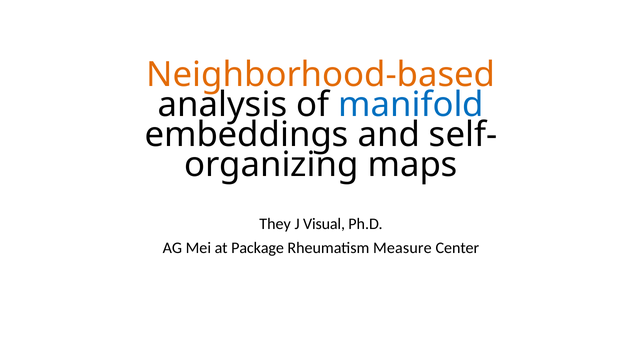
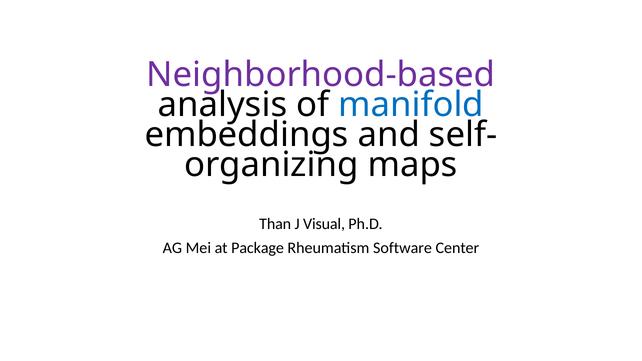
Neighborhood-based colour: orange -> purple
They: They -> Than
Measure: Measure -> Software
